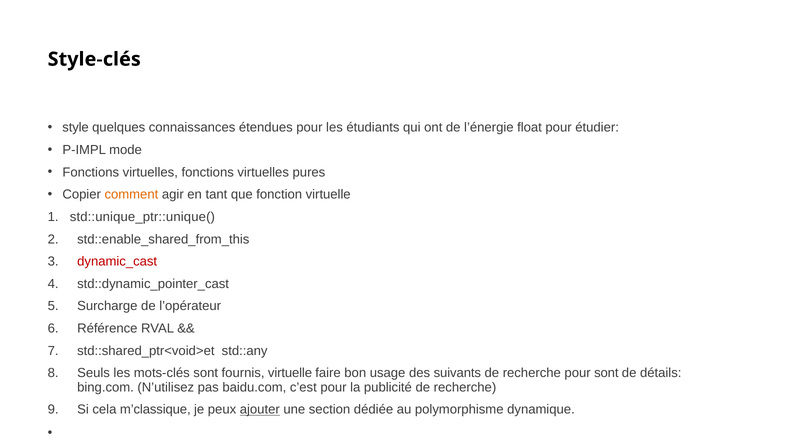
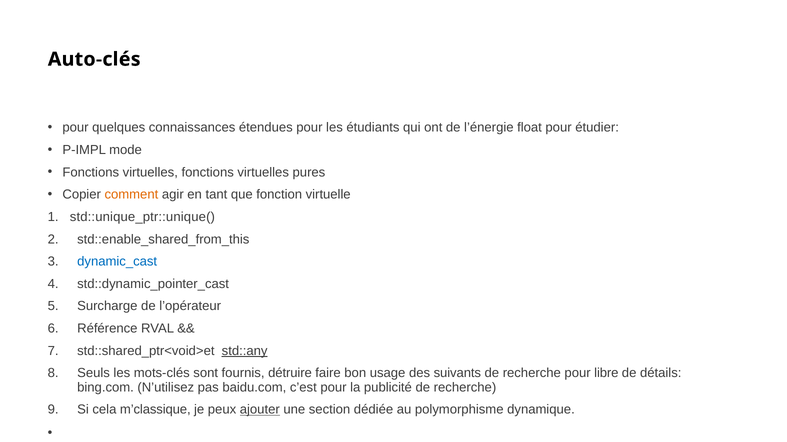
Style-clés: Style-clés -> Auto-clés
style at (76, 128): style -> pour
dynamic_cast colour: red -> blue
std::any underline: none -> present
fournis virtuelle: virtuelle -> détruire
pour sont: sont -> libre
